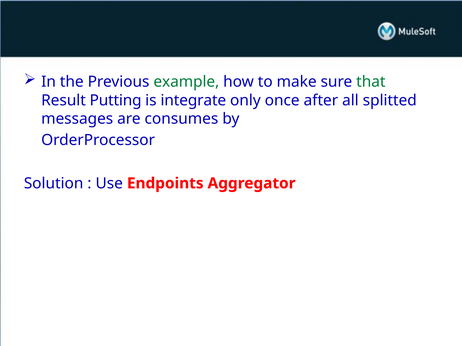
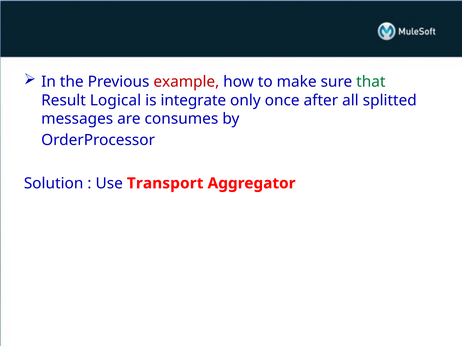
example colour: green -> red
Putting: Putting -> Logical
Endpoints: Endpoints -> Transport
